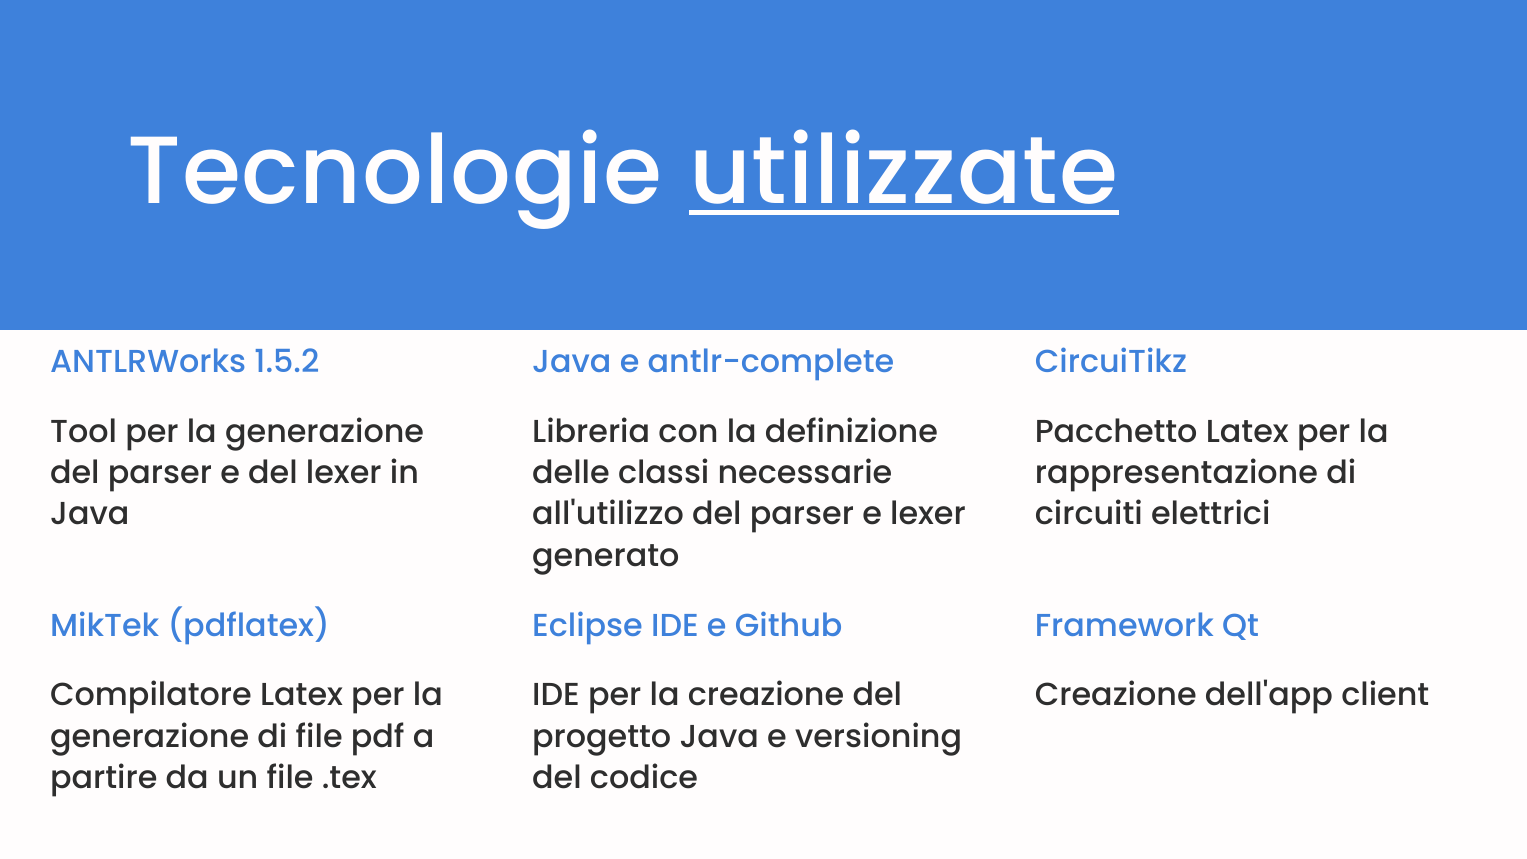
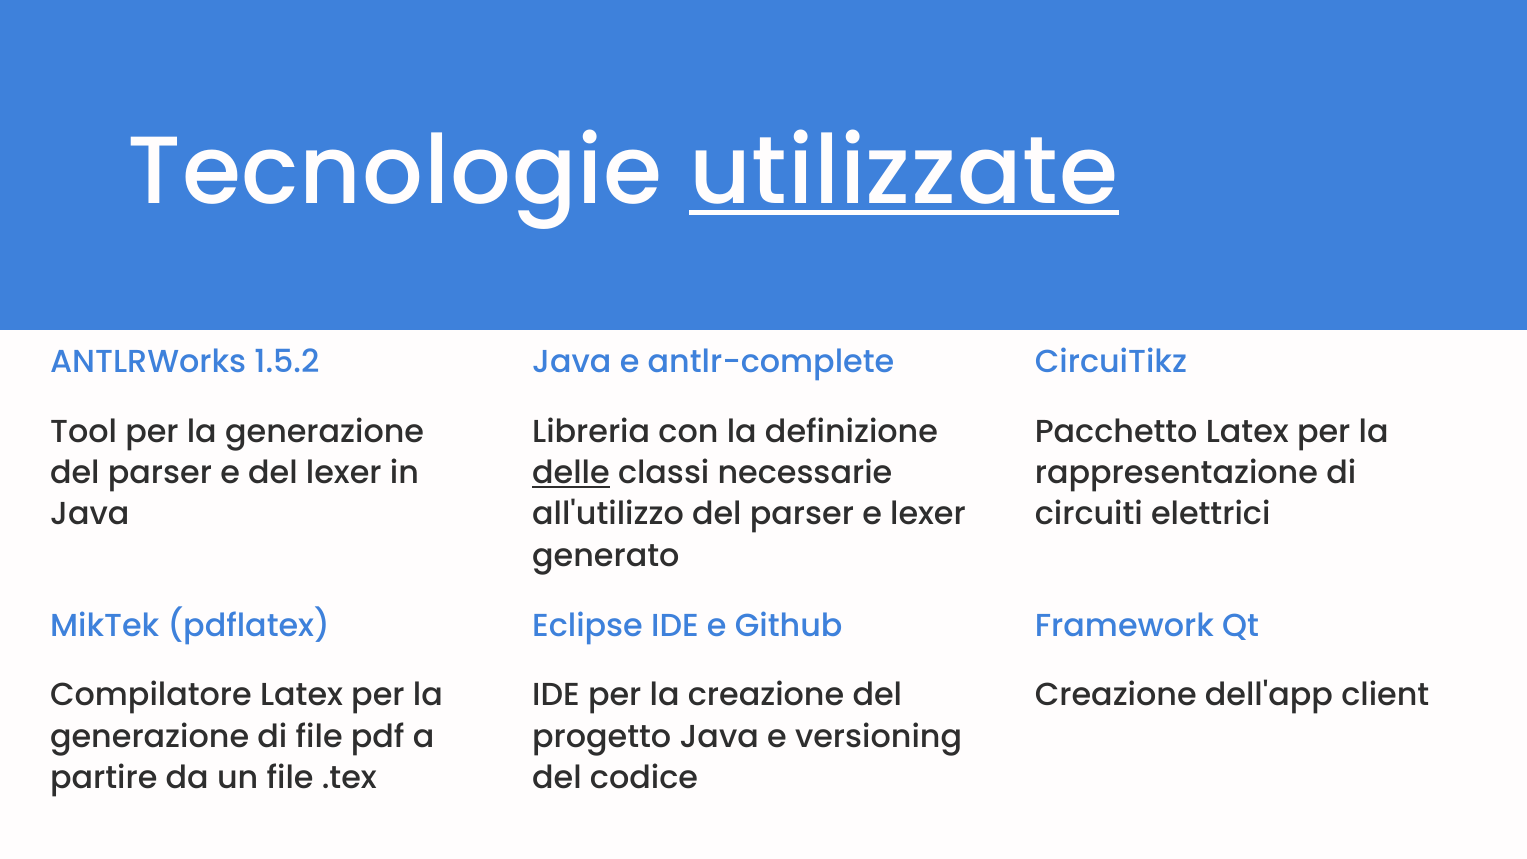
delle underline: none -> present
